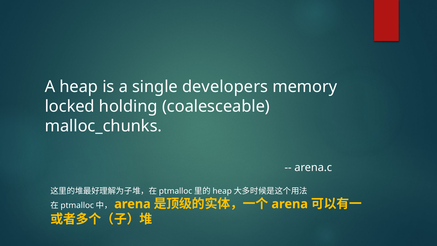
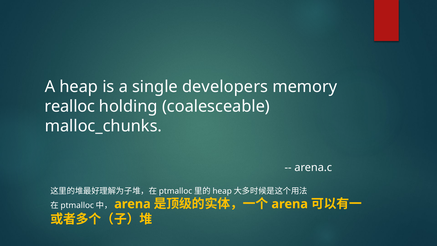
locked: locked -> realloc
